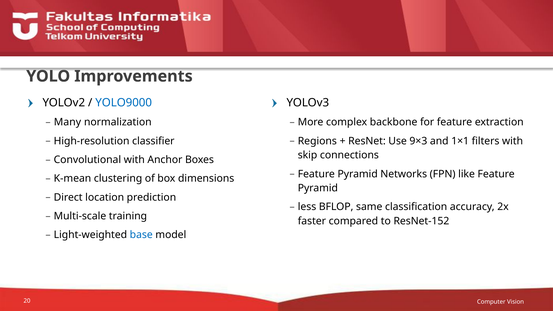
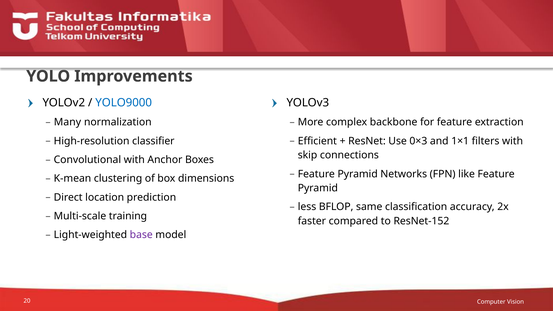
Regions: Regions -> Efficient
9×3: 9×3 -> 0×3
base colour: blue -> purple
